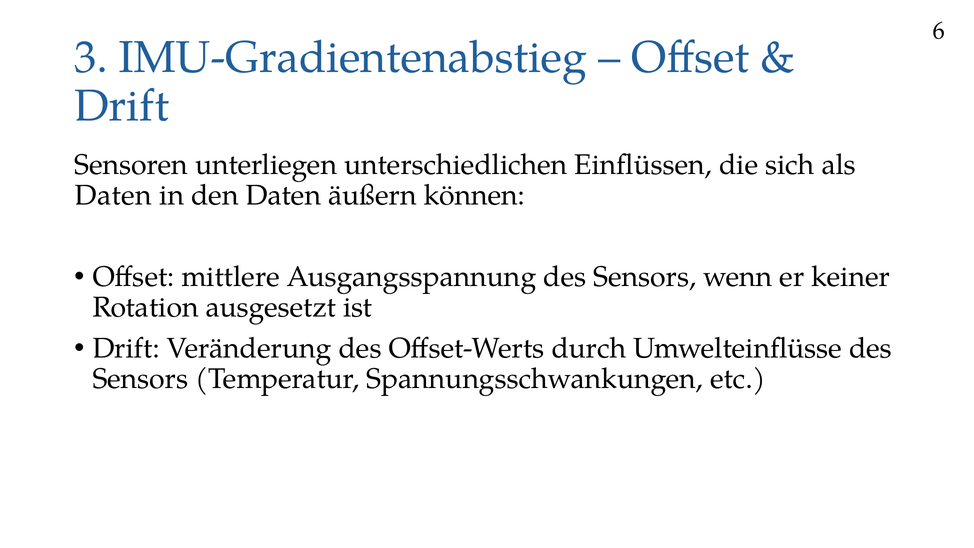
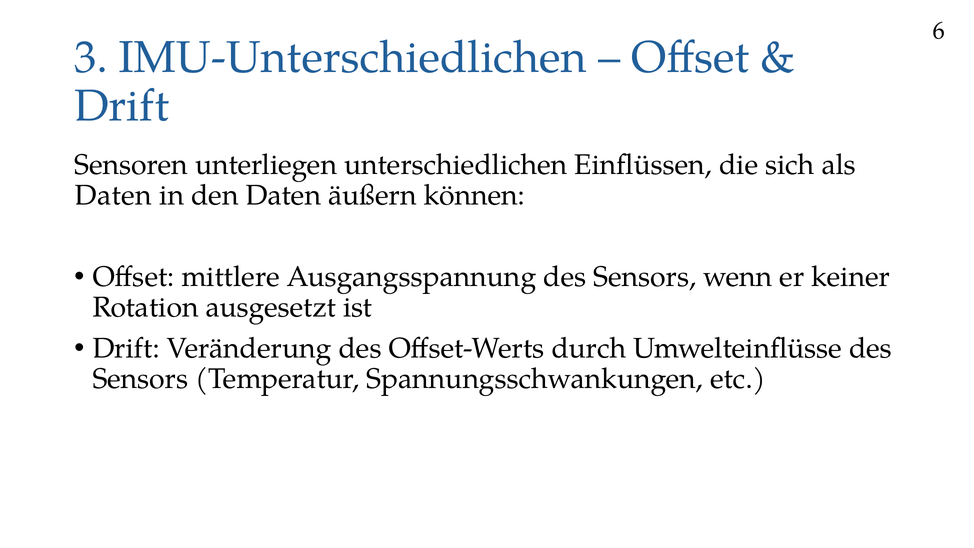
IMU-Gradientenabstieg: IMU-Gradientenabstieg -> IMU-Unterschiedlichen
